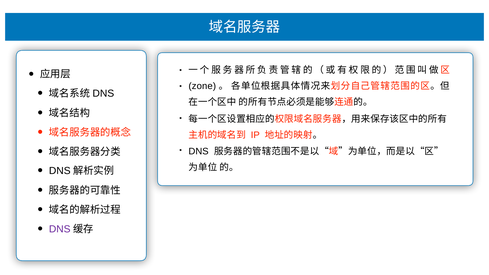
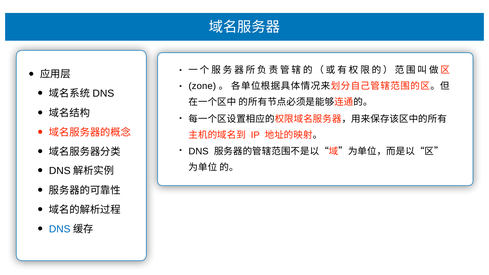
DNS at (60, 229) colour: purple -> blue
